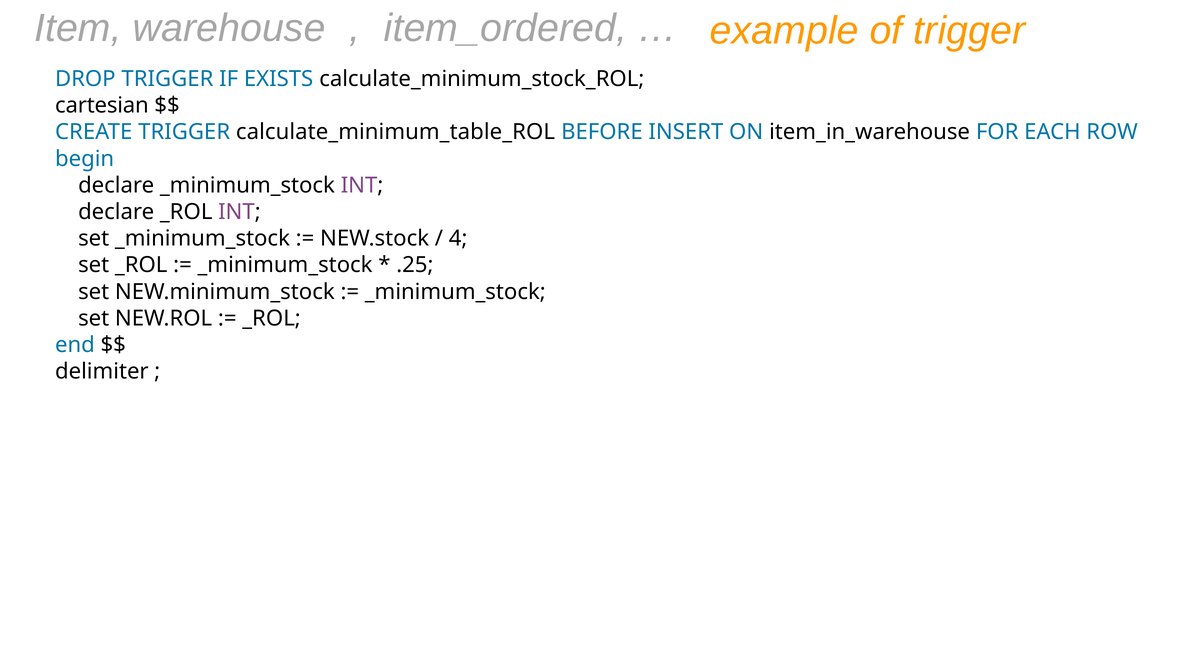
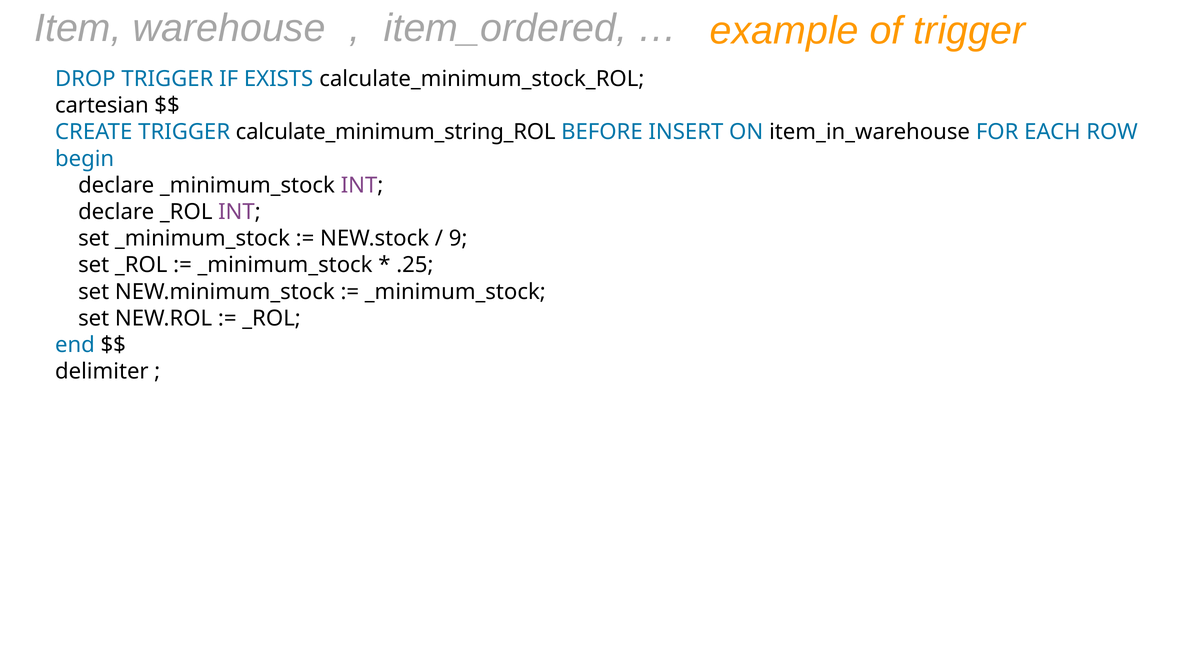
calculate_minimum_table_ROL: calculate_minimum_table_ROL -> calculate_minimum_string_ROL
4: 4 -> 9
